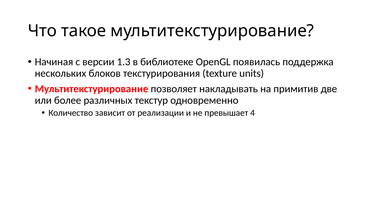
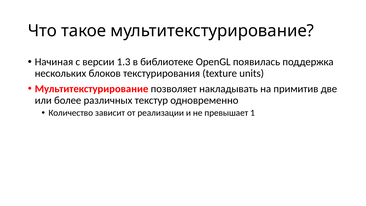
4: 4 -> 1
